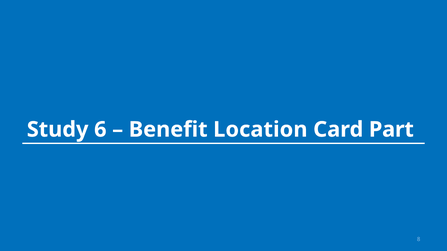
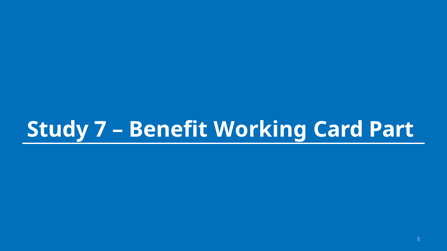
6: 6 -> 7
Location: Location -> Working
